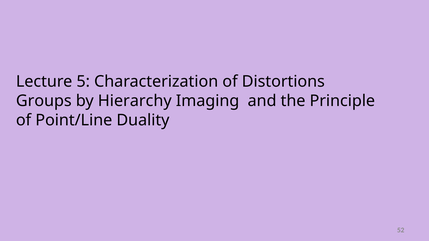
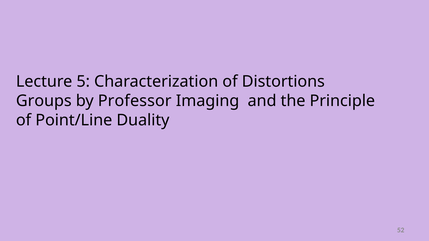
Hierarchy: Hierarchy -> Professor
